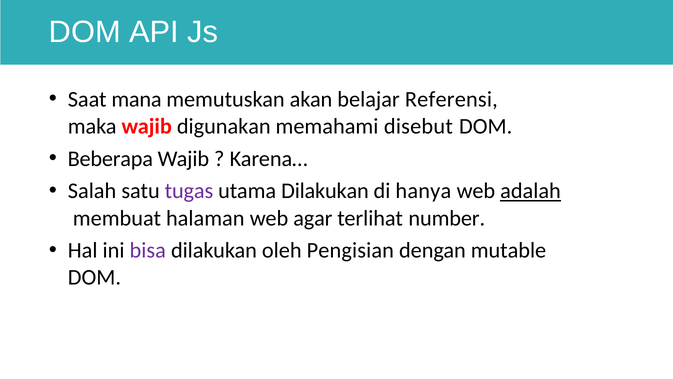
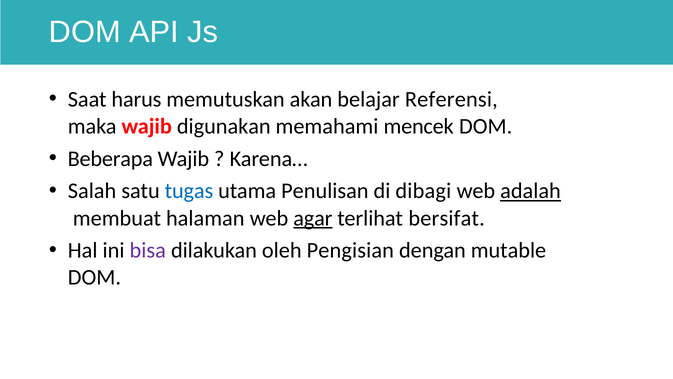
mana: mana -> harus
disebut: disebut -> mencek
tugas colour: purple -> blue
utama Dilakukan: Dilakukan -> Penulisan
hanya: hanya -> dibagi
agar underline: none -> present
number: number -> bersifat
